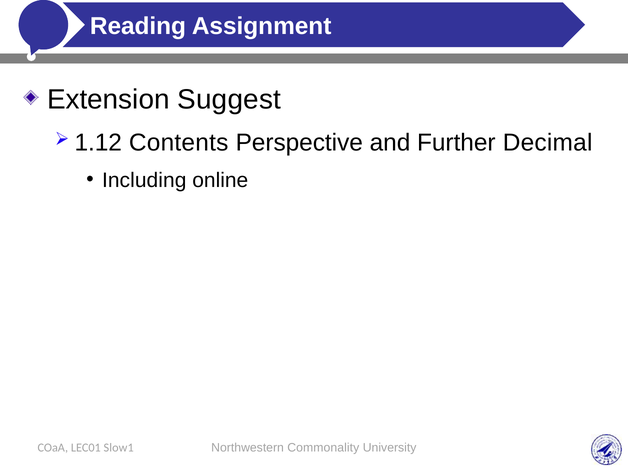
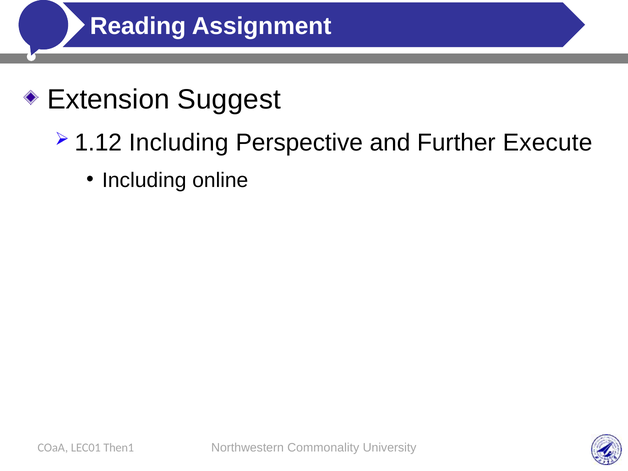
1.12 Contents: Contents -> Including
Decimal: Decimal -> Execute
Slow1: Slow1 -> Then1
